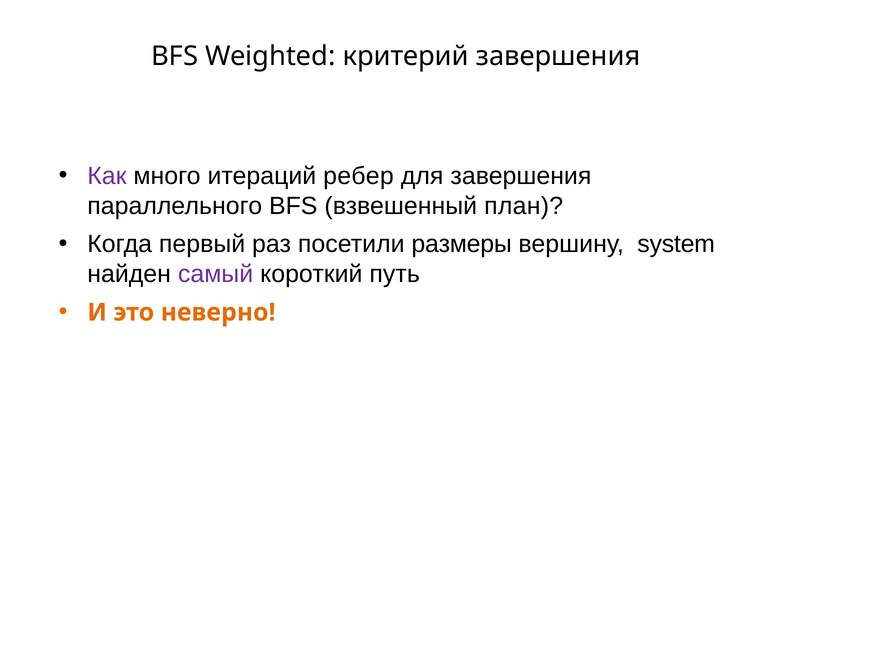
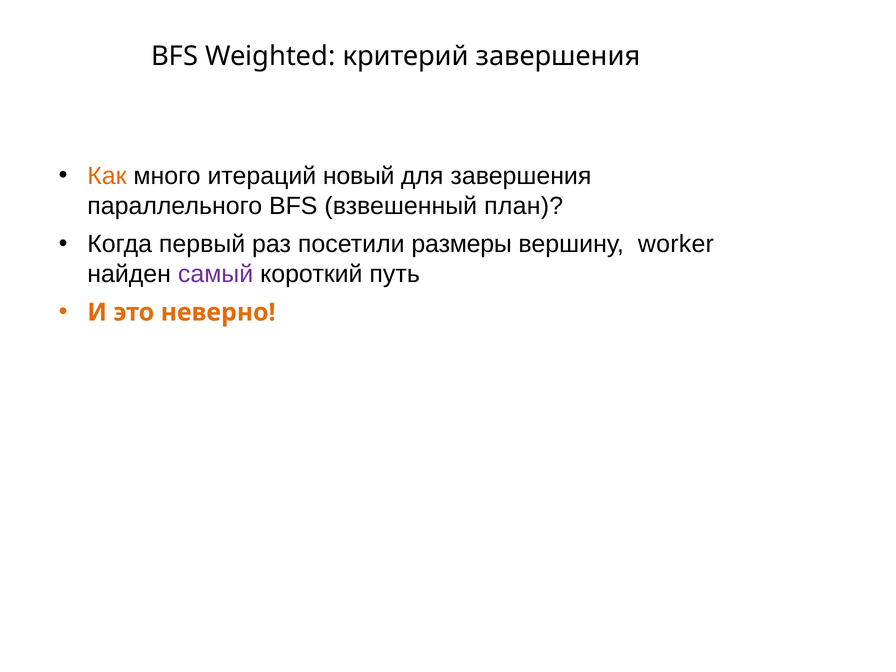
Как colour: purple -> orange
ребер: ребер -> новый
system: system -> worker
